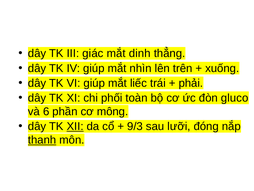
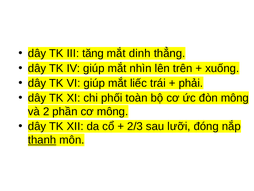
giác: giác -> tăng
đòn gluco: gluco -> mông
6: 6 -> 2
XII underline: present -> none
9/3: 9/3 -> 2/3
